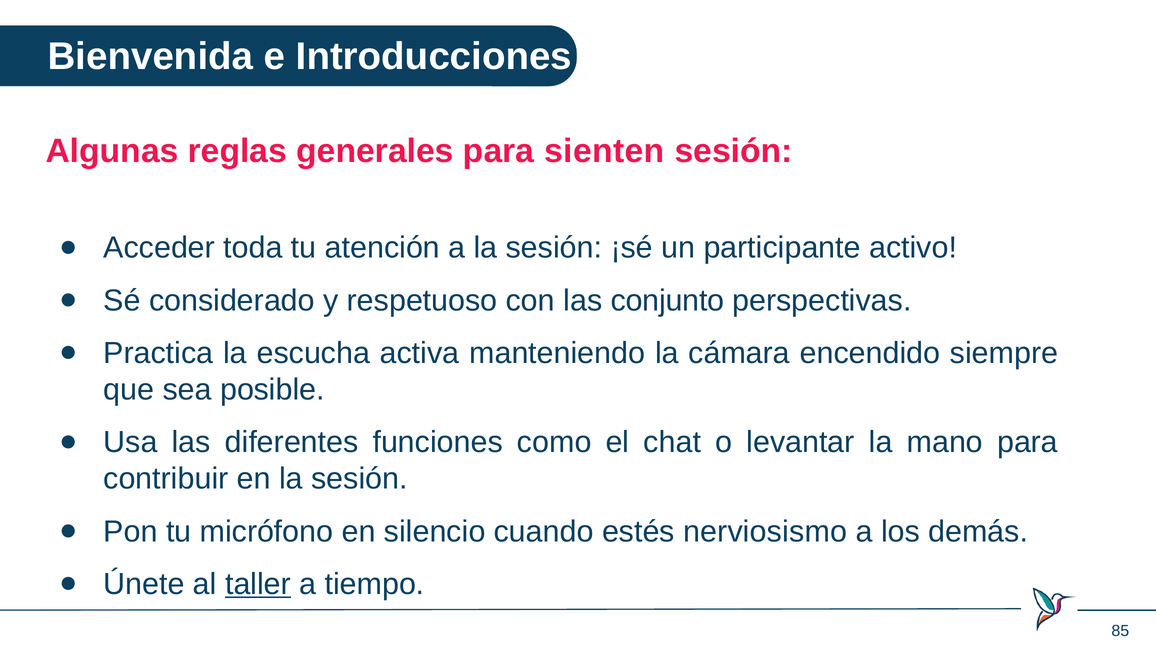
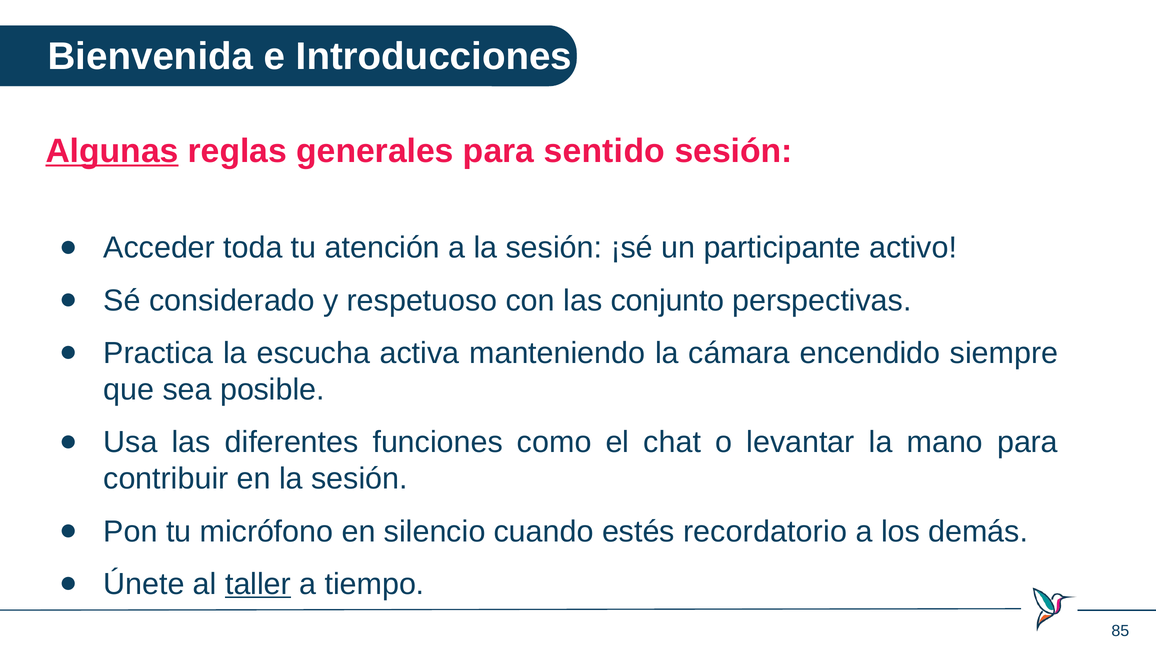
Algunas underline: none -> present
sienten: sienten -> sentido
nerviosismo: nerviosismo -> recordatorio
